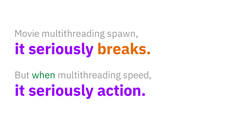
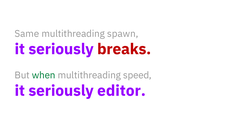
Movie: Movie -> Same
breaks colour: orange -> red
action: action -> editor
